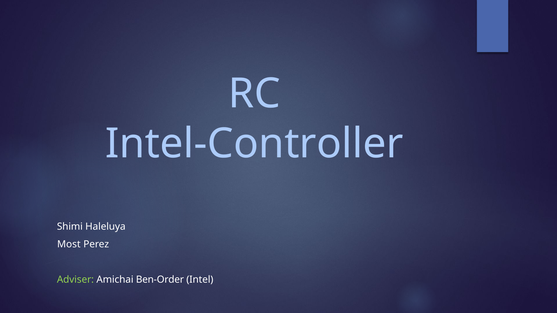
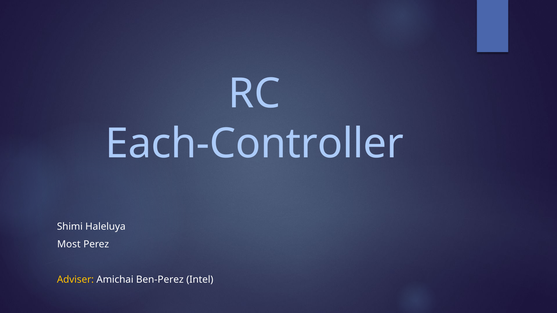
Intel-Controller: Intel-Controller -> Each-Controller
Adviser colour: light green -> yellow
Ben-Order: Ben-Order -> Ben-Perez
